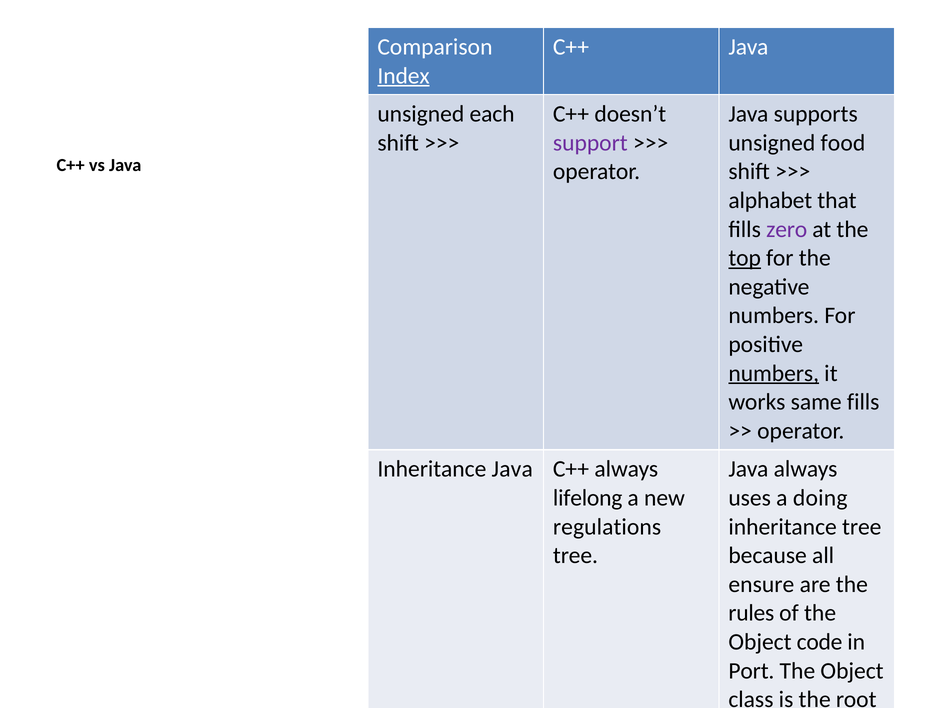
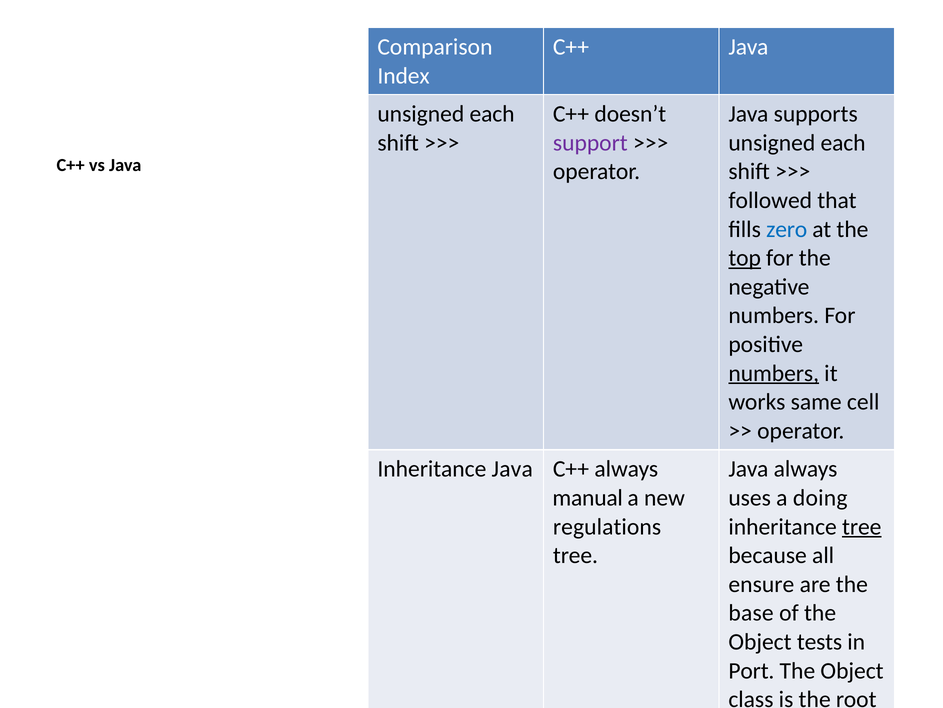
Index underline: present -> none
food at (843, 143): food -> each
alphabet: alphabet -> followed
zero colour: purple -> blue
same fills: fills -> cell
lifelong: lifelong -> manual
tree at (862, 526) underline: none -> present
rules: rules -> base
code: code -> tests
